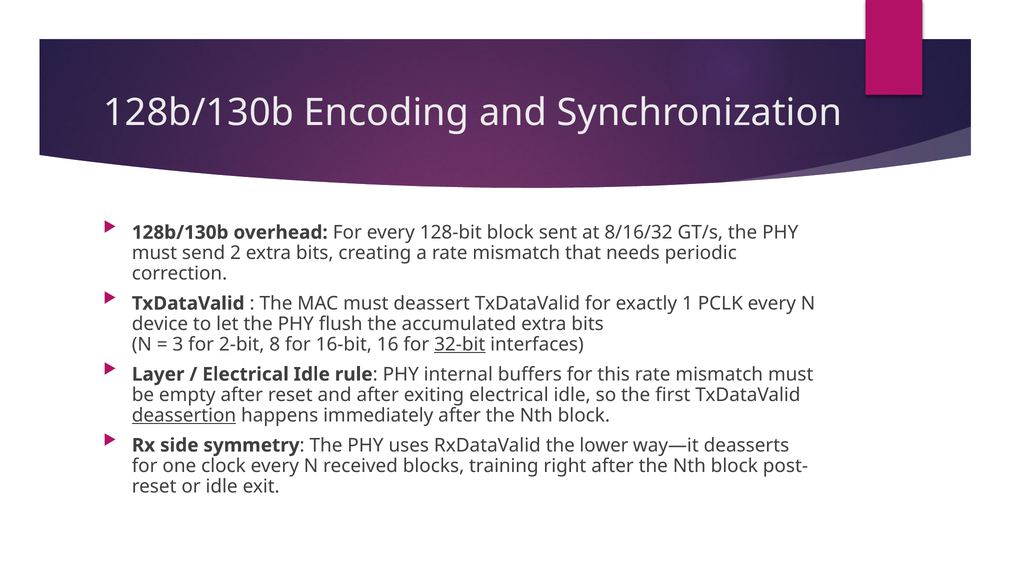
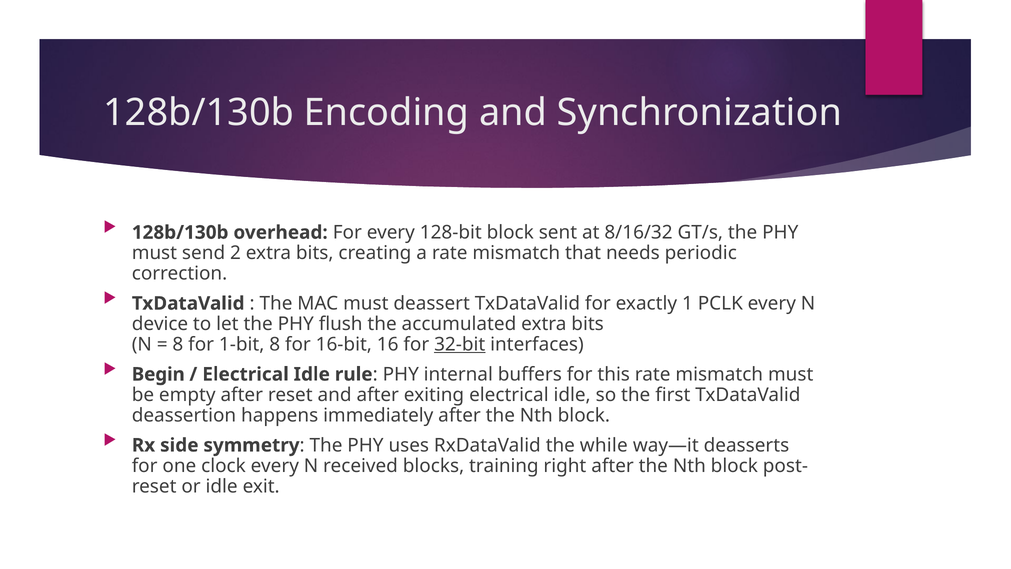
3 at (178, 344): 3 -> 8
2-bit: 2-bit -> 1-bit
Layer: Layer -> Begin
deassertion underline: present -> none
lower: lower -> while
